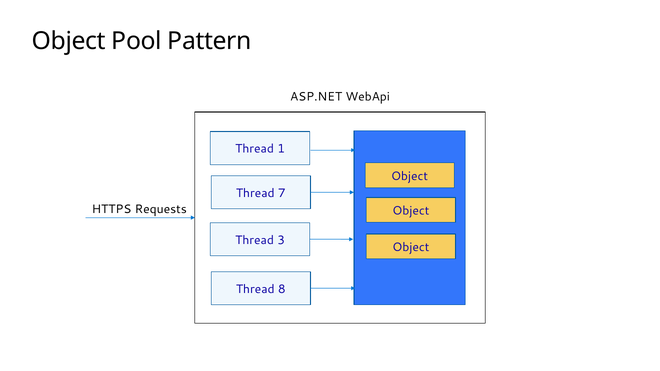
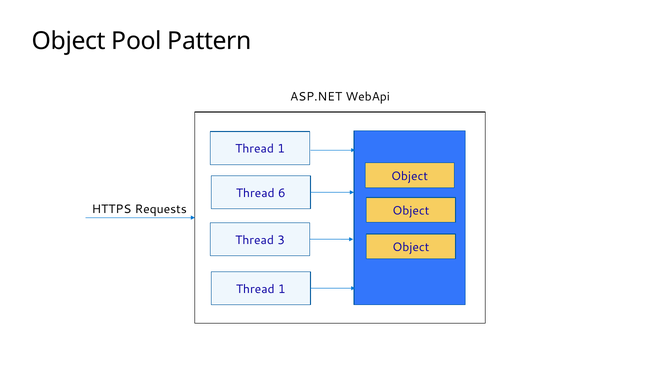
7: 7 -> 6
8 at (282, 289): 8 -> 1
